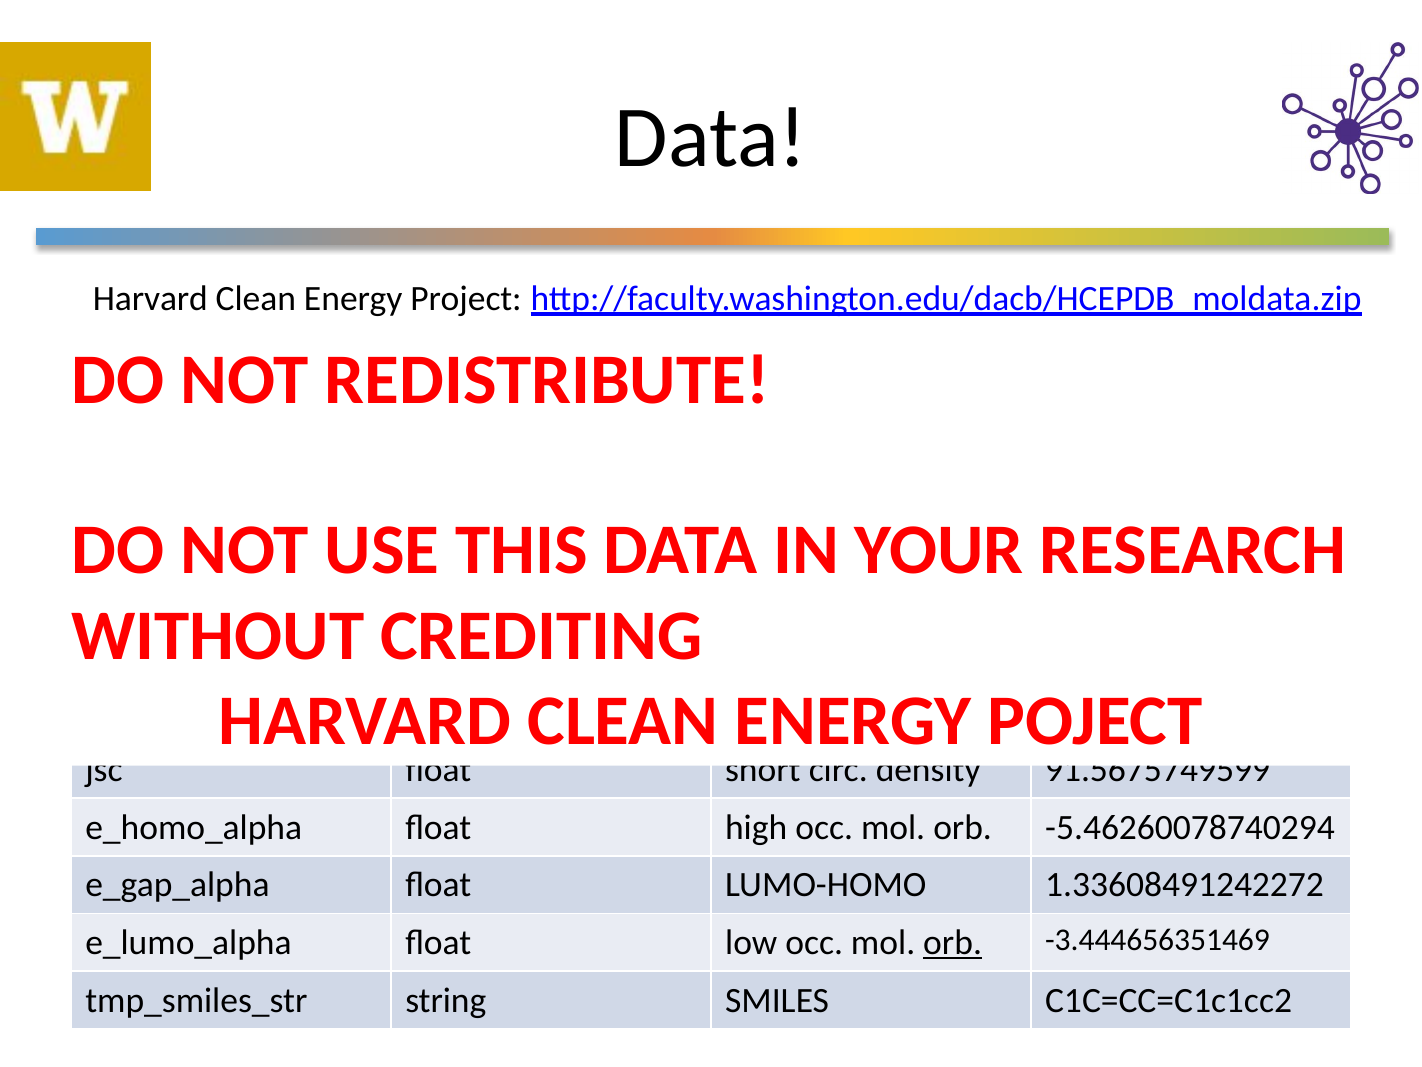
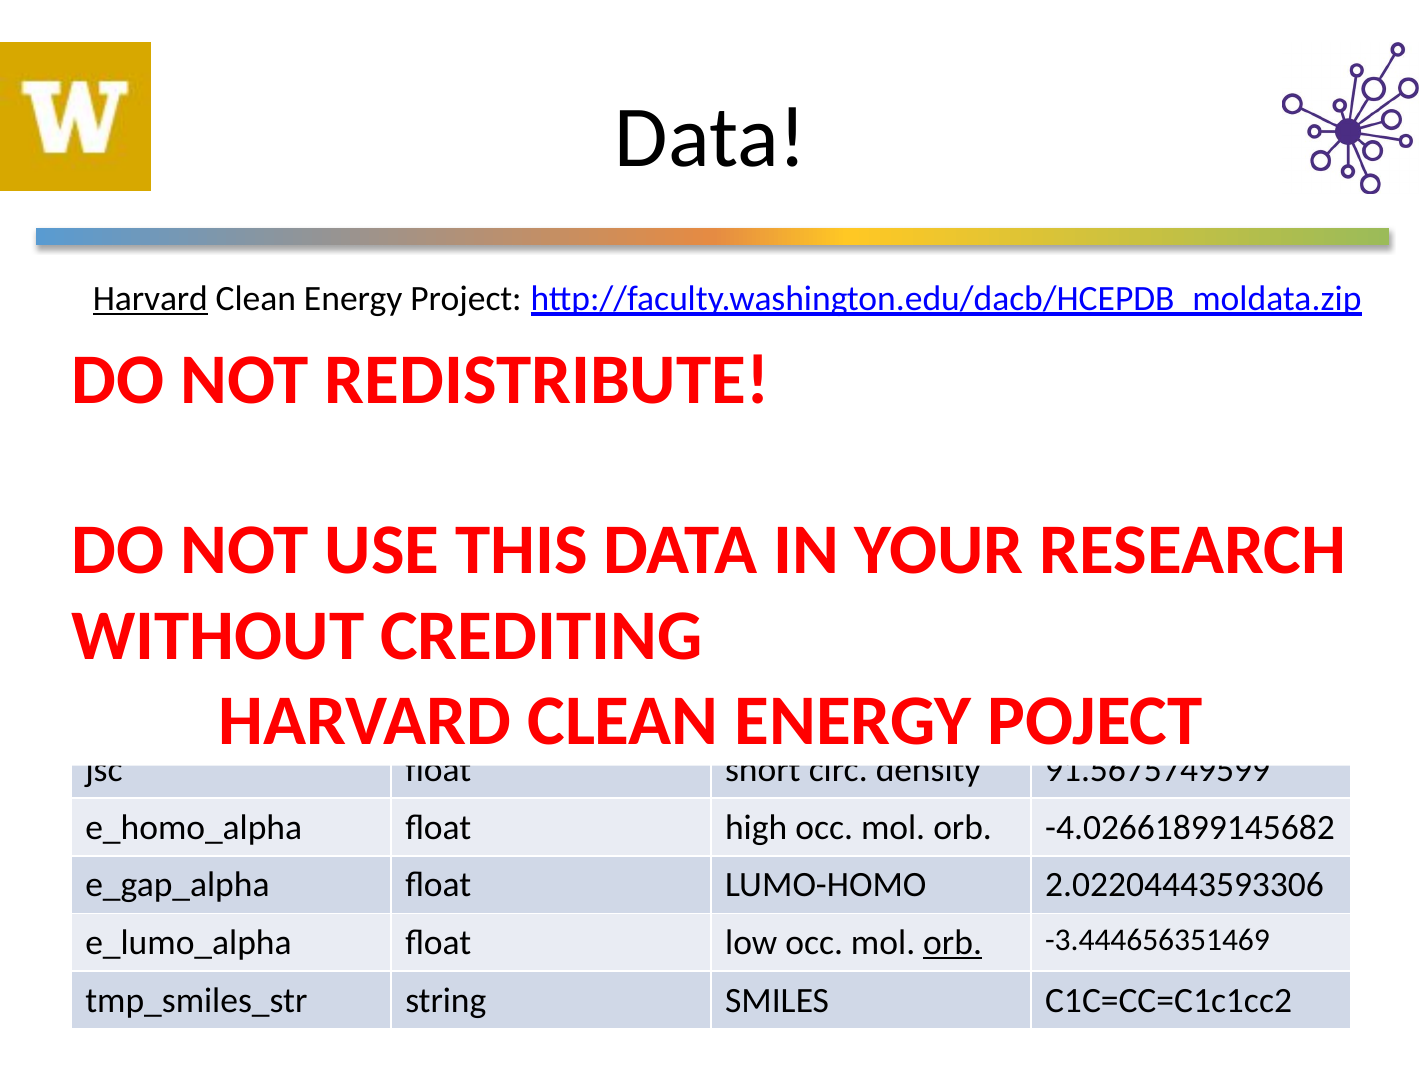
Harvard at (150, 298) underline: none -> present
-5.46260078740294: -5.46260078740294 -> -4.02661899145682
1.33608491242272: 1.33608491242272 -> 2.02204443593306
